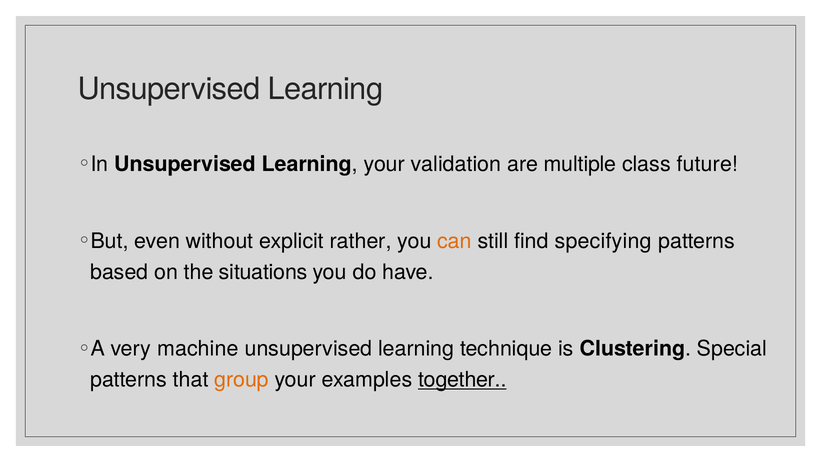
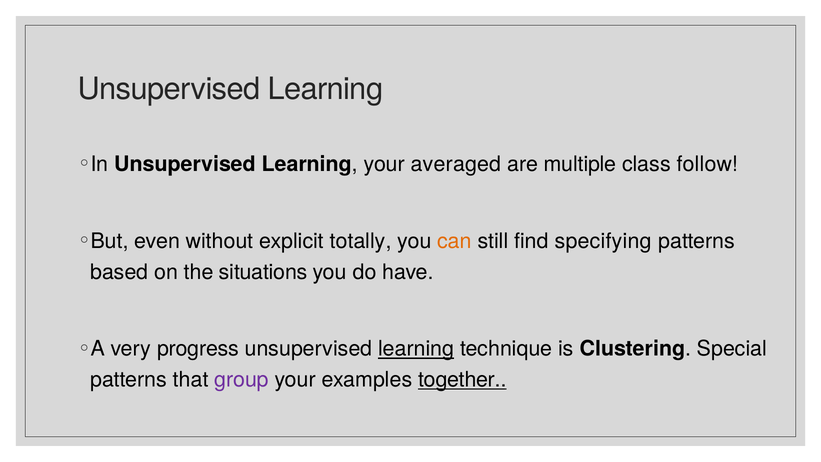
validation: validation -> averaged
future: future -> follow
rather: rather -> totally
machine: machine -> progress
learning at (416, 349) underline: none -> present
group colour: orange -> purple
